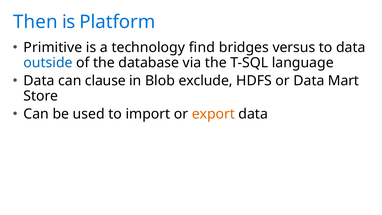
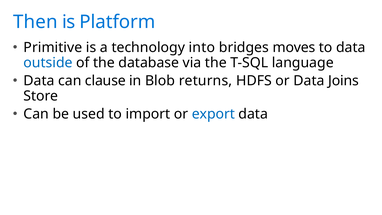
find: find -> into
versus: versus -> moves
exclude: exclude -> returns
Mart: Mart -> Joins
export colour: orange -> blue
